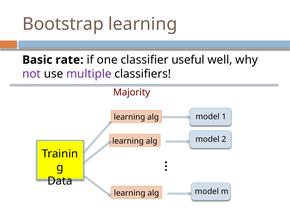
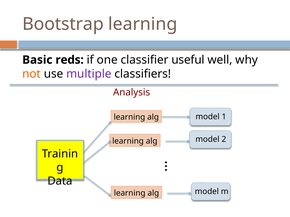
rate: rate -> reds
not colour: purple -> orange
Majority: Majority -> Analysis
